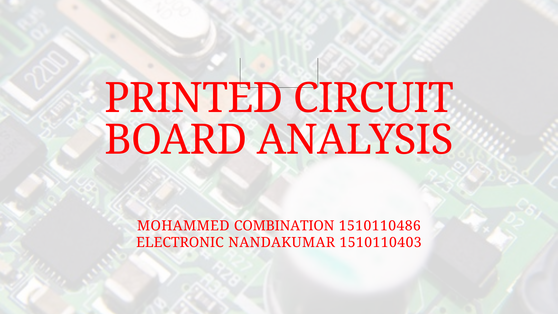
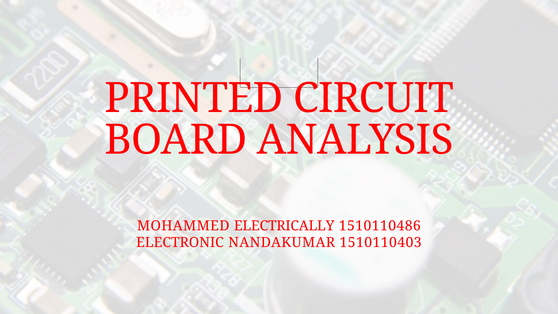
COMBINATION: COMBINATION -> ELECTRICALLY
